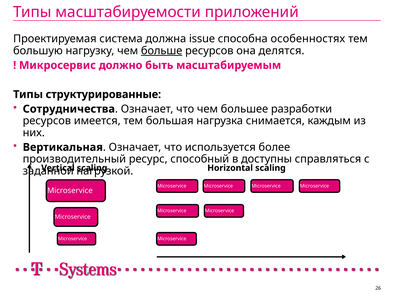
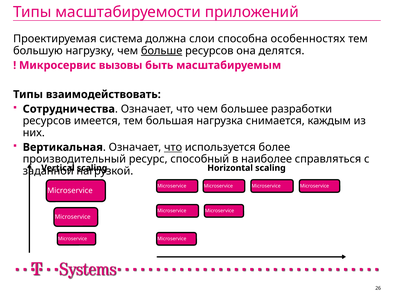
issue: issue -> слои
должно: должно -> вызовы
структурированные: структурированные -> взаимодействовать
что at (173, 147) underline: none -> present
доступны: доступны -> наиболее
